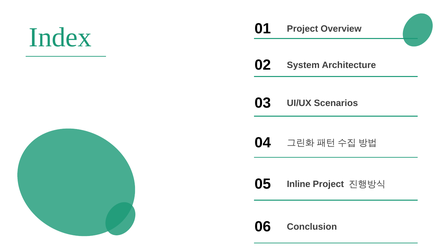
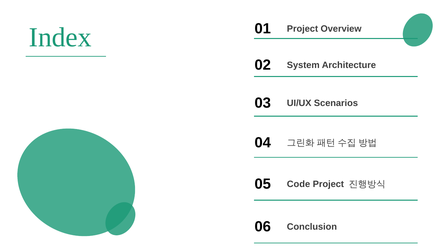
Inline: Inline -> Code
